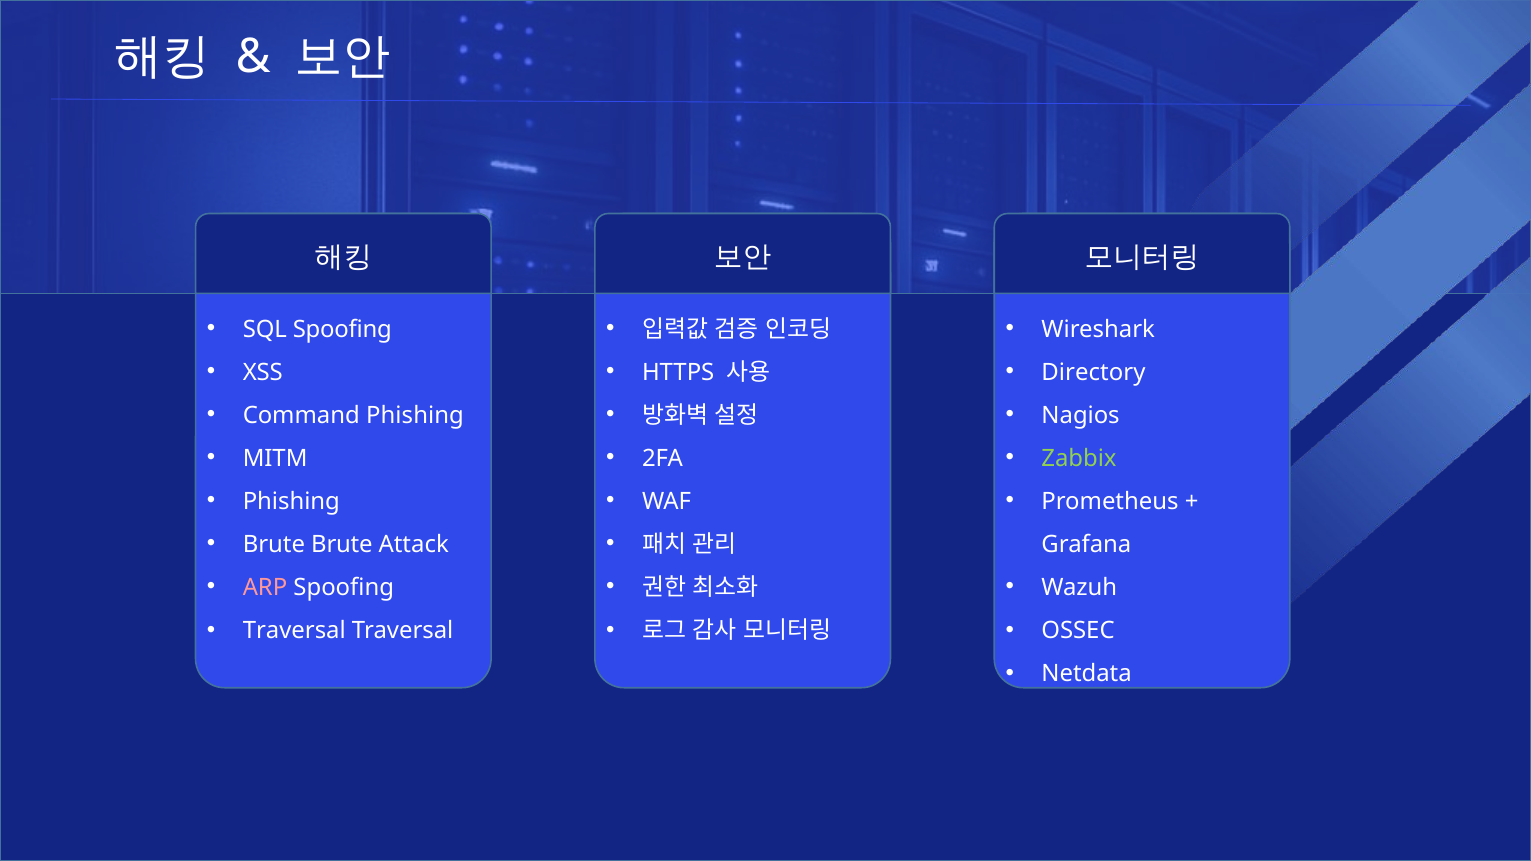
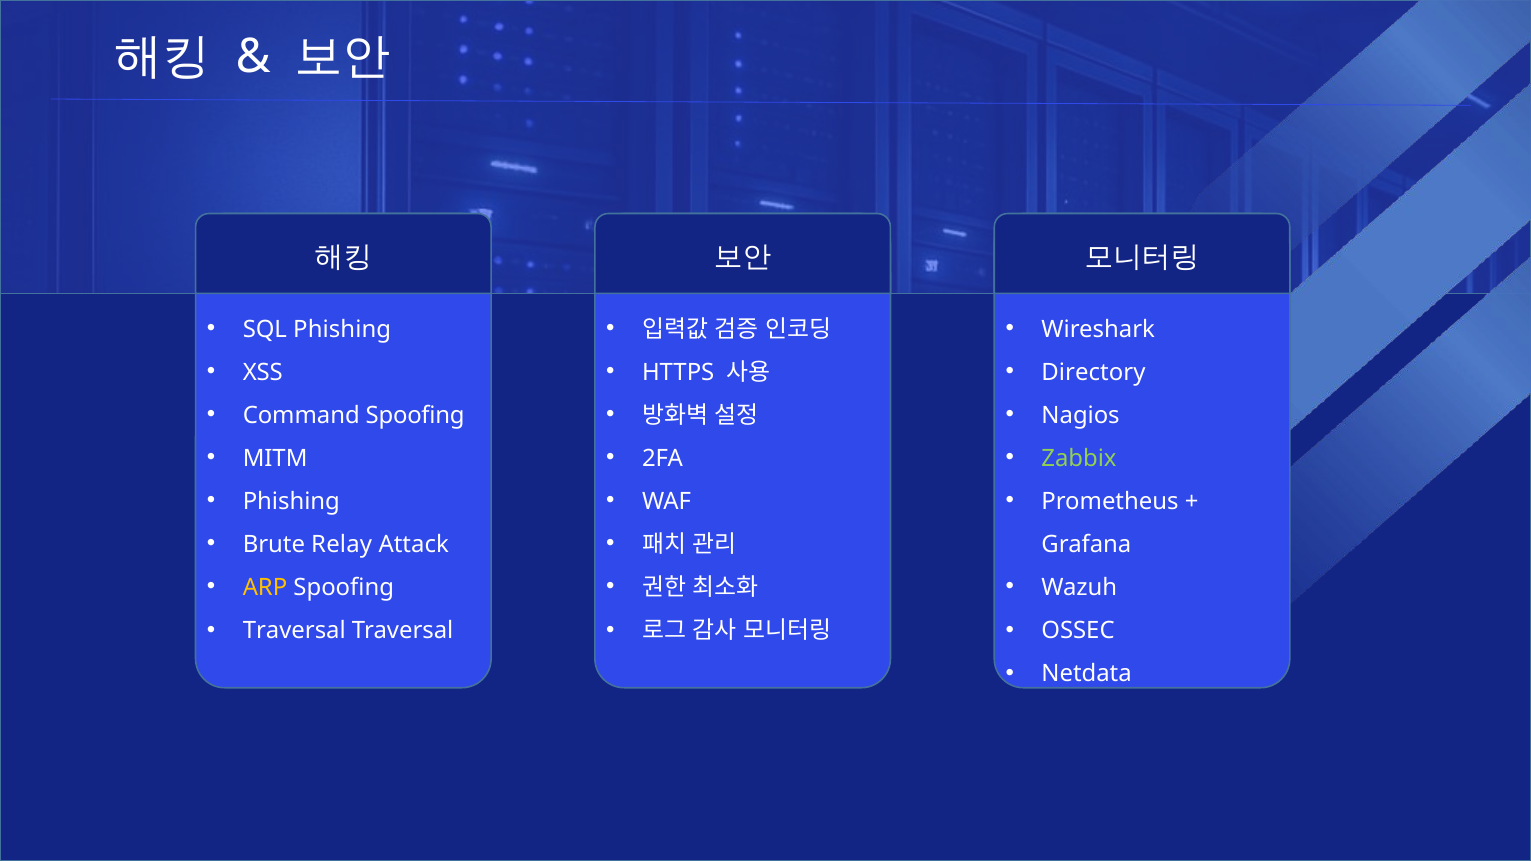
SQL Spoofing: Spoofing -> Phishing
Command Phishing: Phishing -> Spoofing
Brute Brute: Brute -> Relay
ARP colour: pink -> yellow
